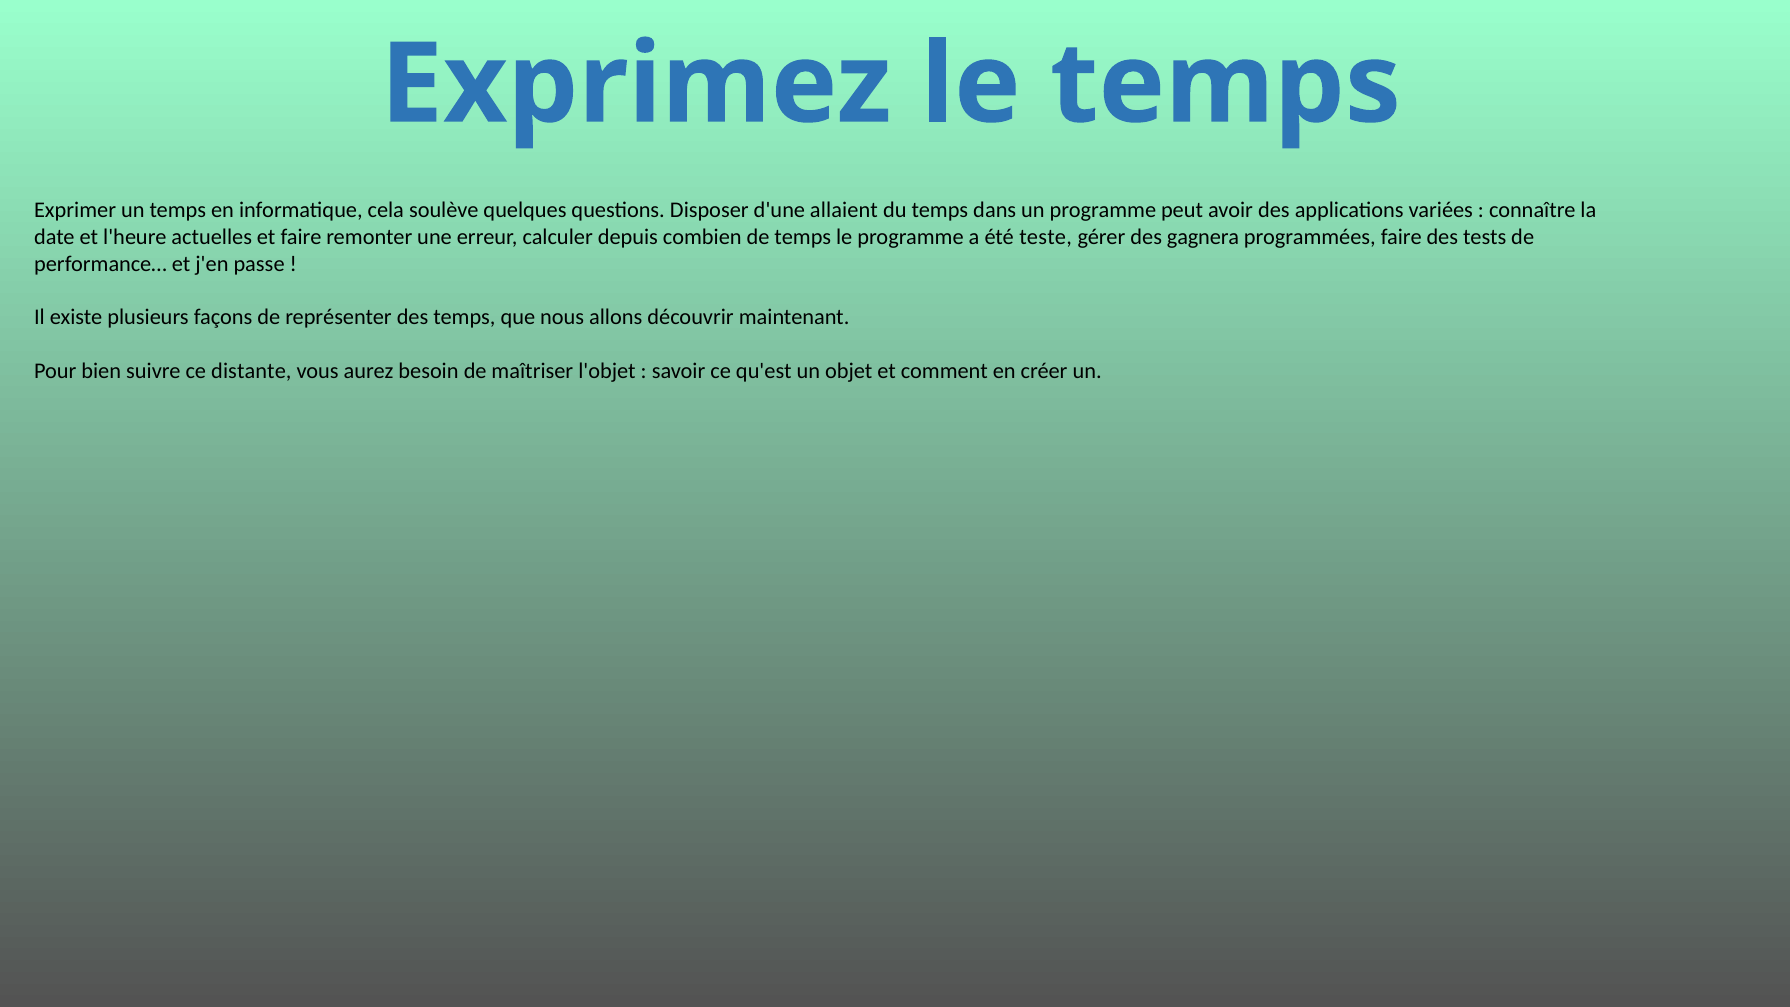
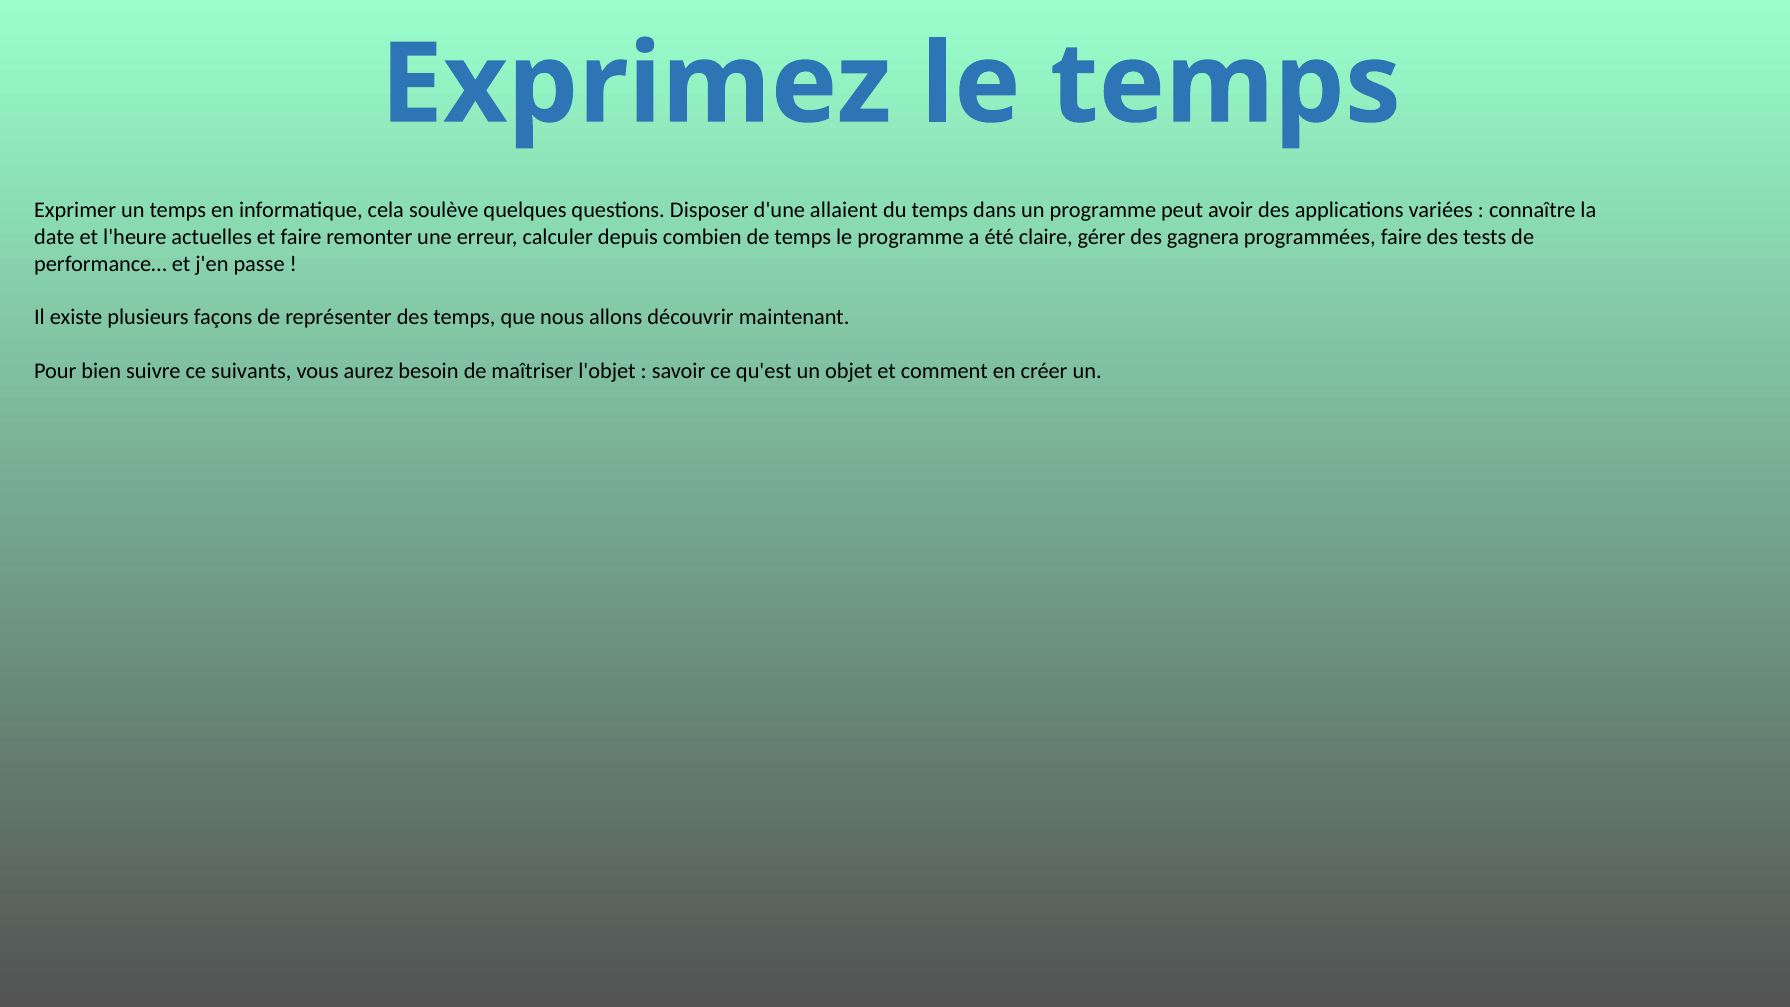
teste: teste -> claire
distante: distante -> suivants
